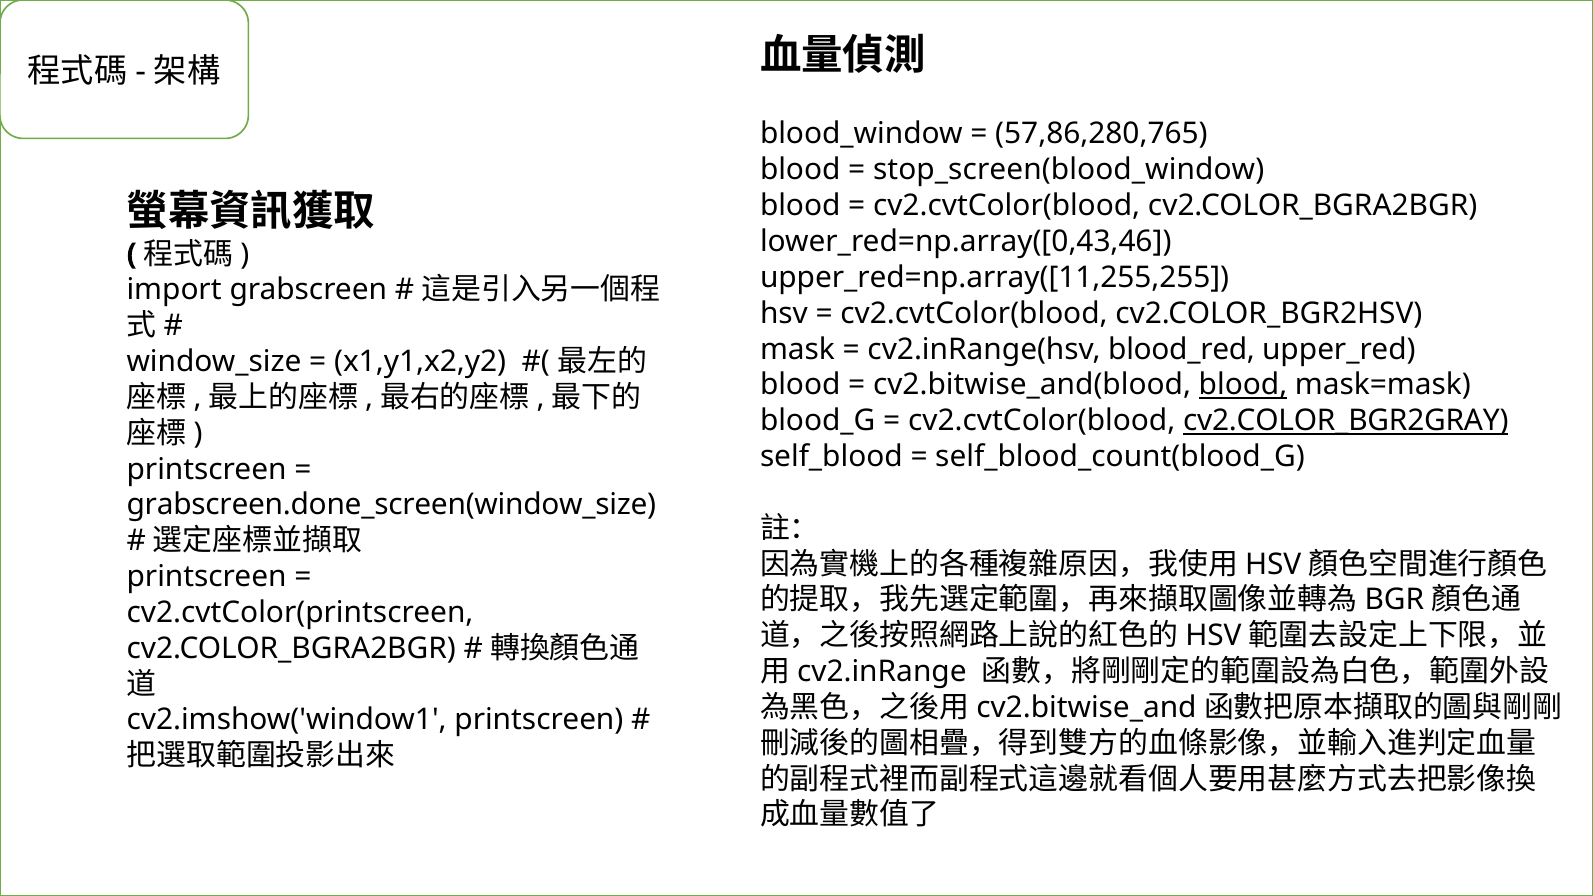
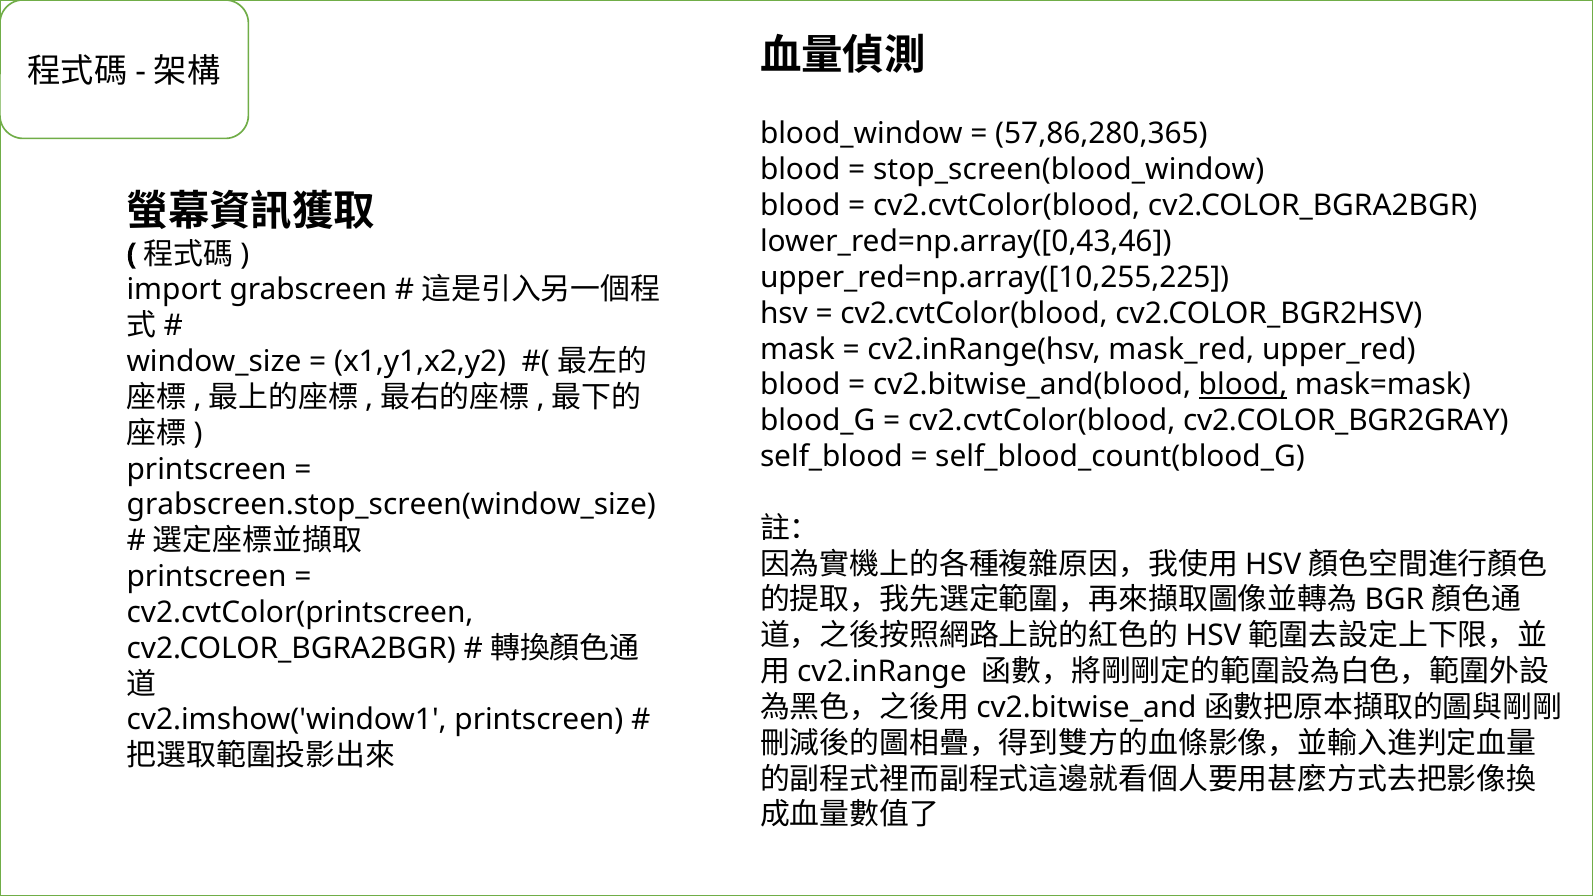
57,86,280,765: 57,86,280,765 -> 57,86,280,365
upper_red=np.array([11,255,255: upper_red=np.array([11,255,255 -> upper_red=np.array([10,255,225
blood_red: blood_red -> mask_red
cv2.COLOR_BGR2GRAY underline: present -> none
grabscreen.done_screen(window_size: grabscreen.done_screen(window_size -> grabscreen.stop_screen(window_size
